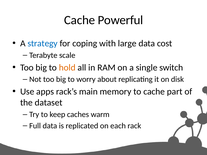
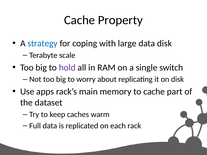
Powerful: Powerful -> Property
data cost: cost -> disk
hold colour: orange -> purple
